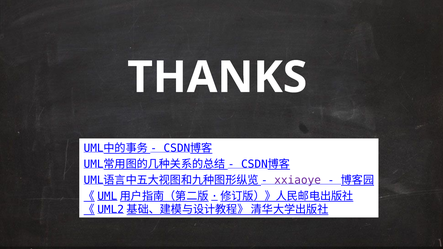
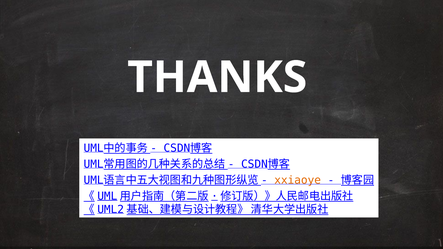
xxiaoye colour: purple -> orange
